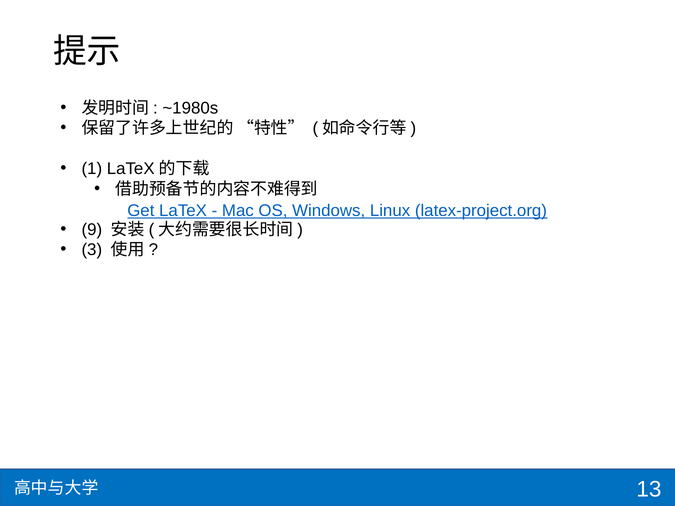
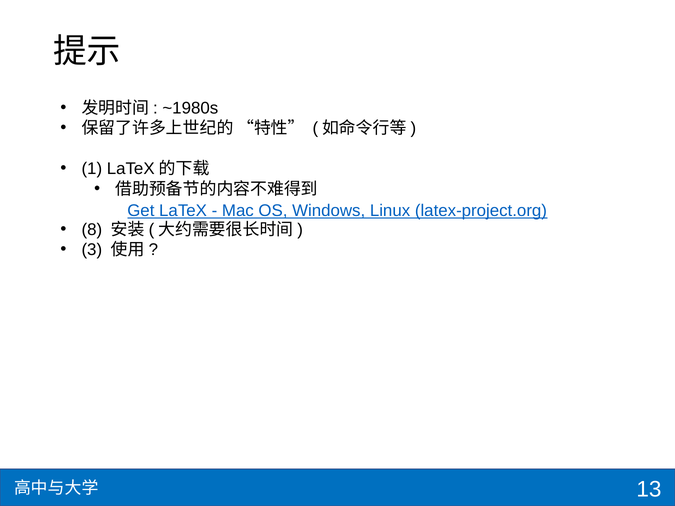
9: 9 -> 8
